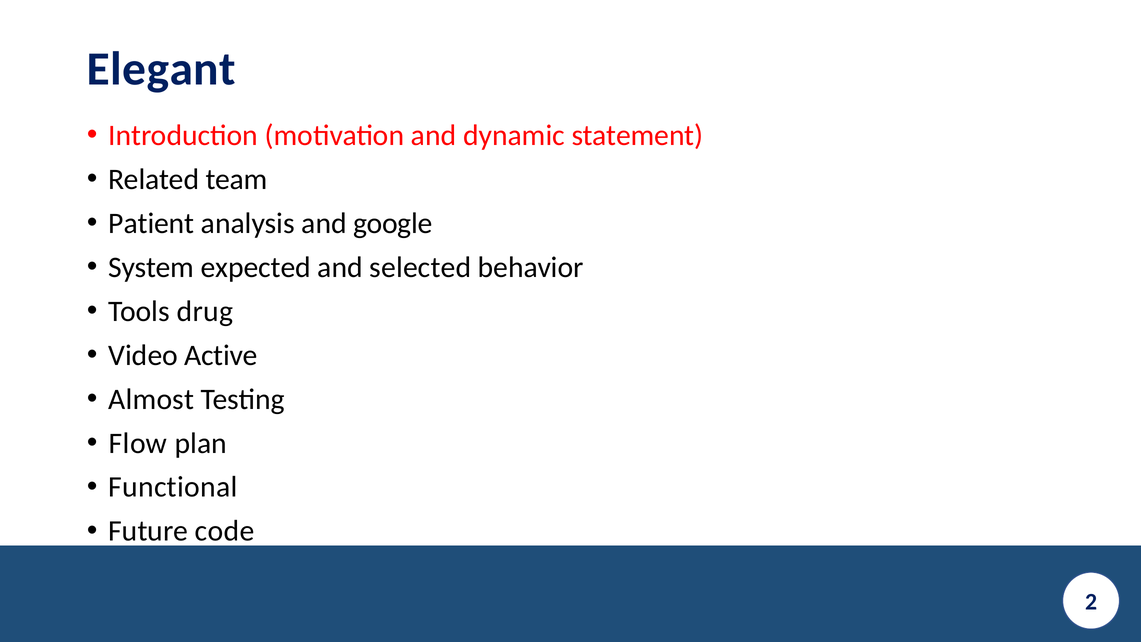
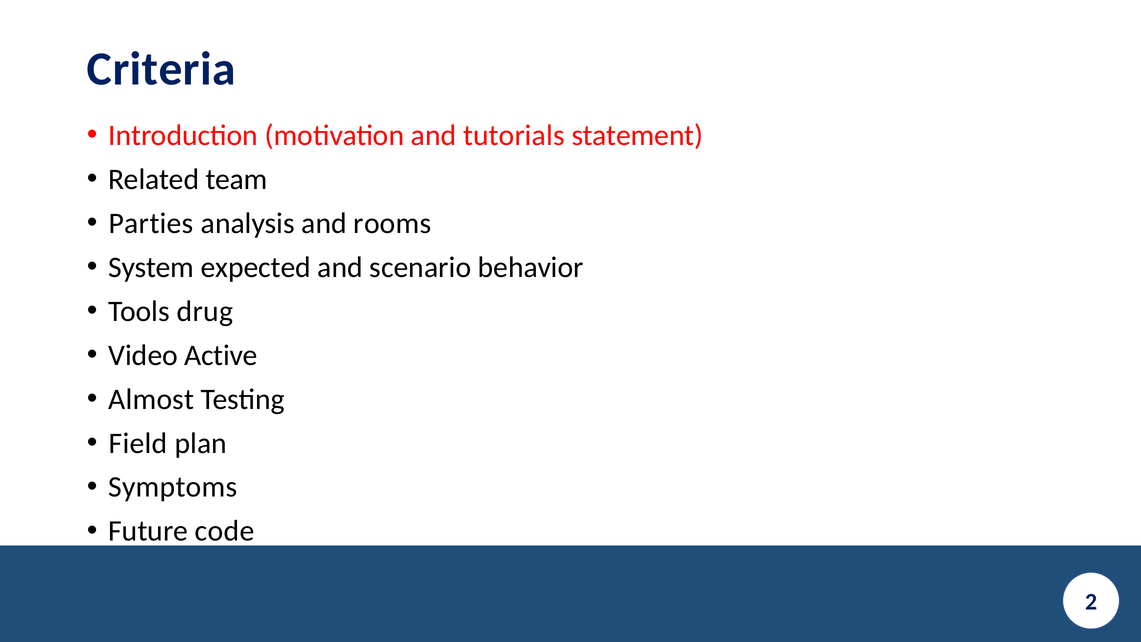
Elegant: Elegant -> Criteria
dynamic: dynamic -> tutorials
Patient: Patient -> Parties
google: google -> rooms
selected: selected -> scenario
Flow: Flow -> Field
Functional: Functional -> Symptoms
